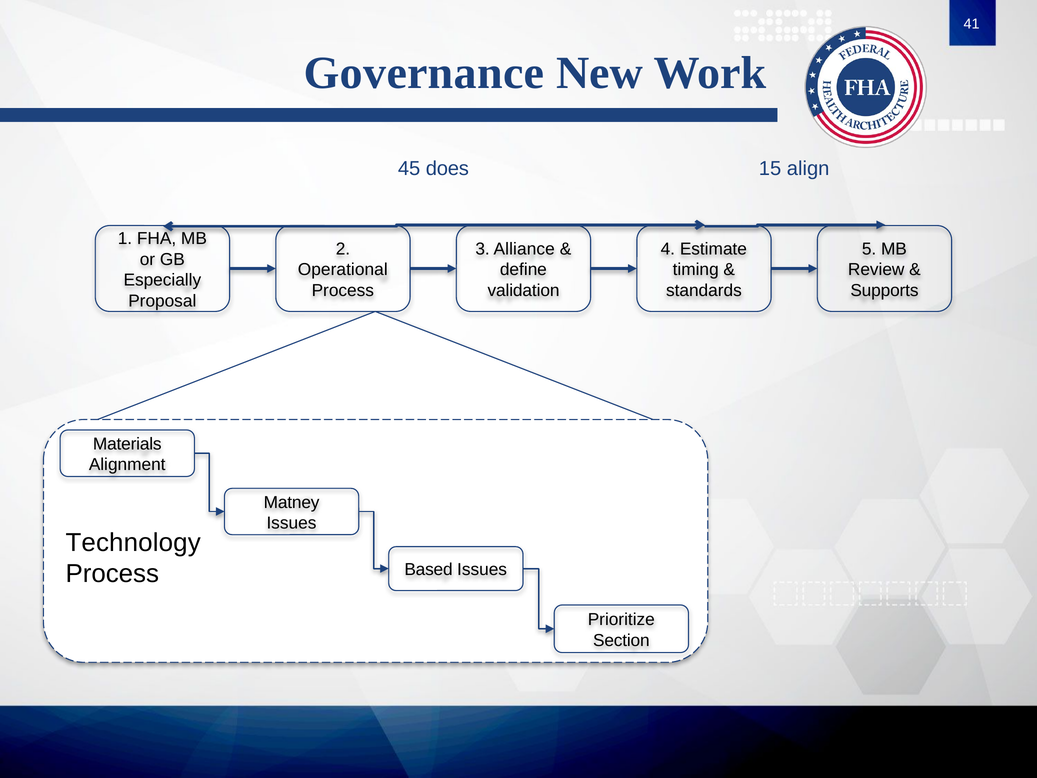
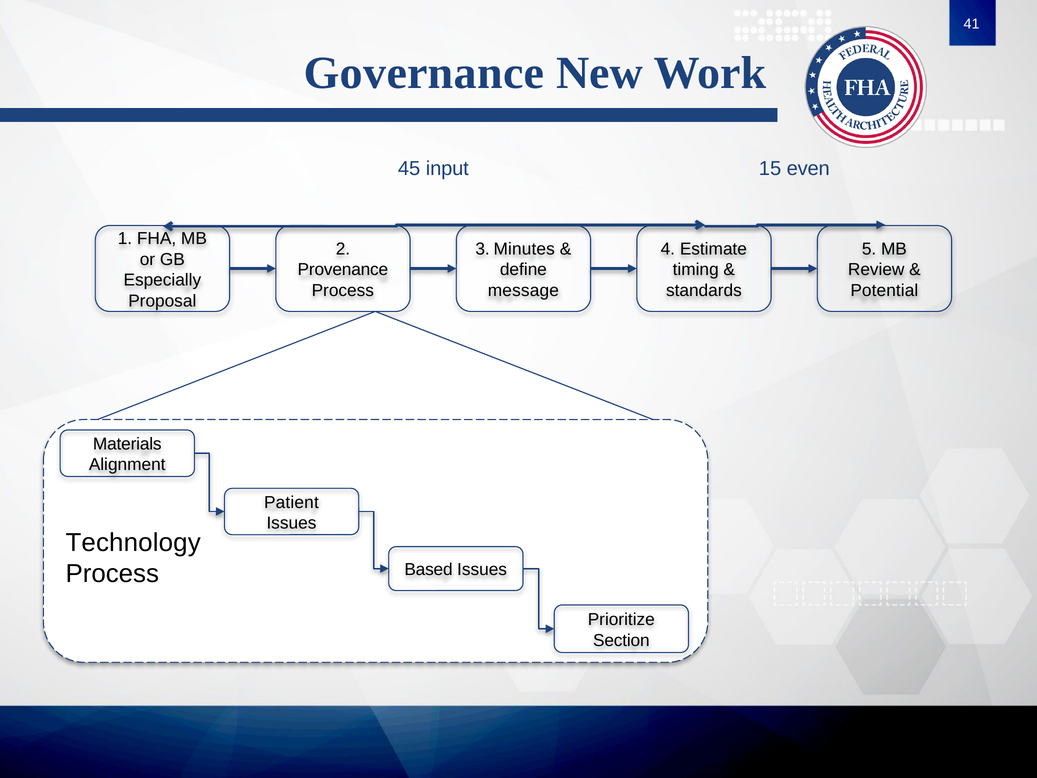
does: does -> input
align: align -> even
Alliance: Alliance -> Minutes
Operational: Operational -> Provenance
validation: validation -> message
Supports: Supports -> Potential
Matney: Matney -> Patient
